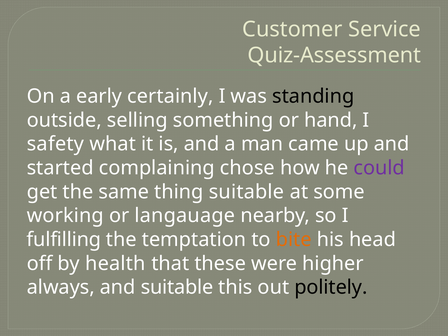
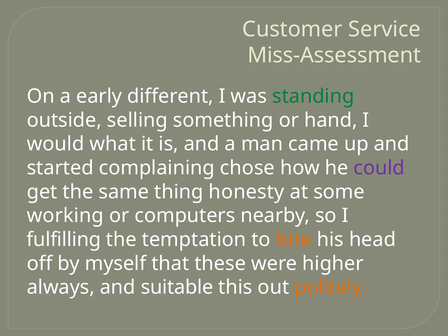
Quiz-Assessment: Quiz-Assessment -> Miss-Assessment
certainly: certainly -> different
standing colour: black -> green
safety: safety -> would
thing suitable: suitable -> honesty
langauage: langauage -> computers
health: health -> myself
politely colour: black -> orange
